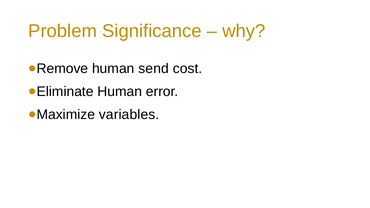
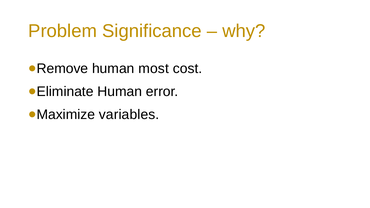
send: send -> most
